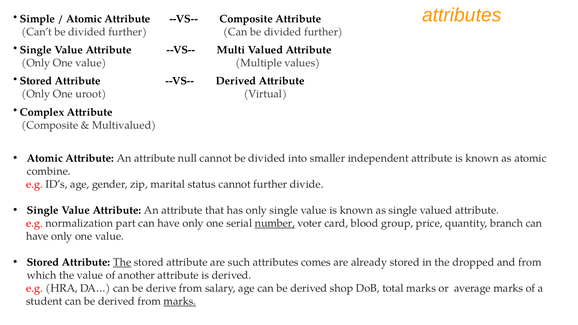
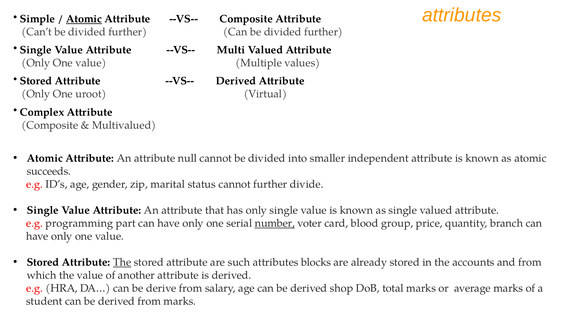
Atomic at (84, 19) underline: none -> present
combine: combine -> succeeds
normalization: normalization -> programming
comes: comes -> blocks
dropped: dropped -> accounts
marks at (180, 301) underline: present -> none
